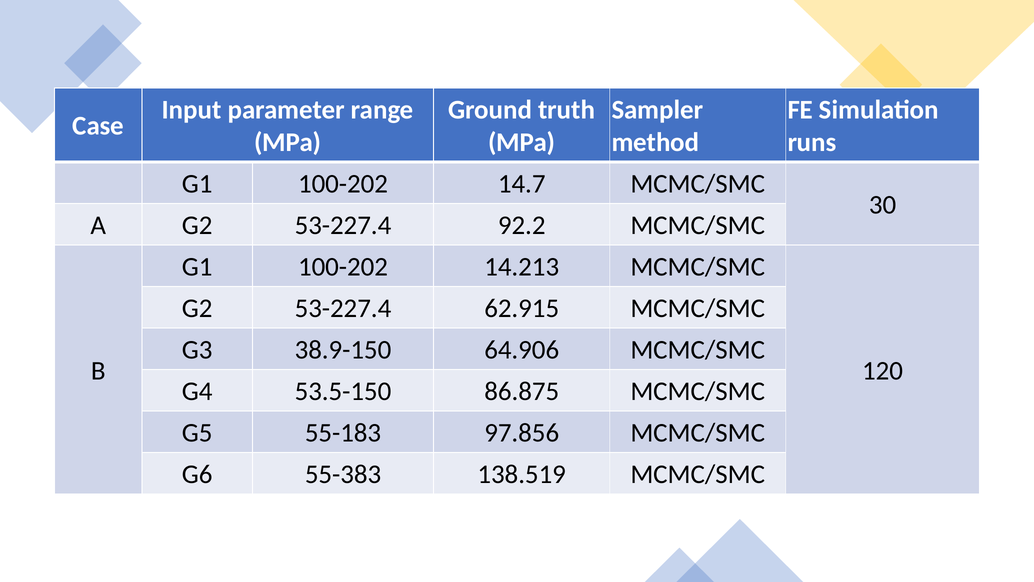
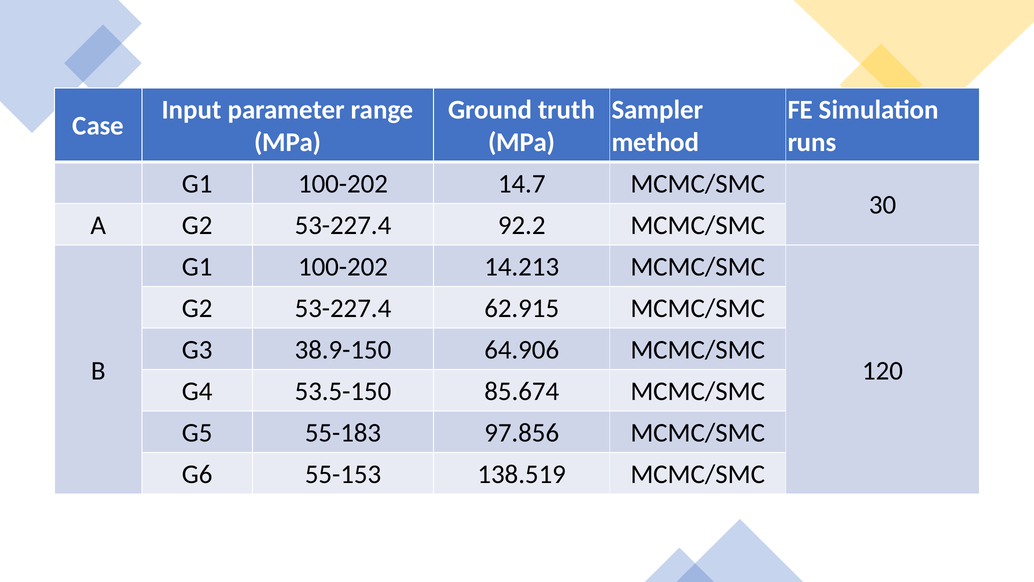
86.875: 86.875 -> 85.674
55-383: 55-383 -> 55-153
